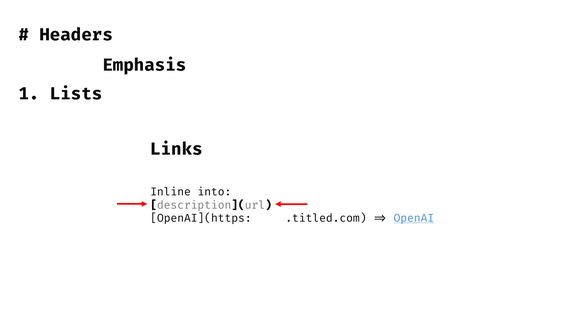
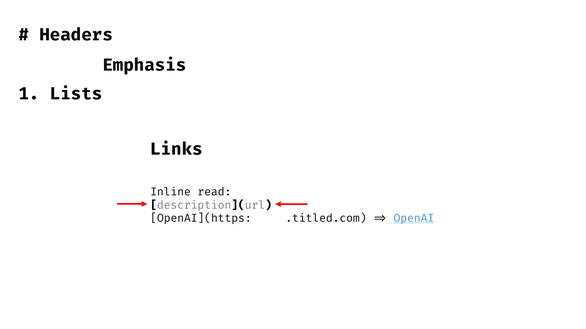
into: into -> read
